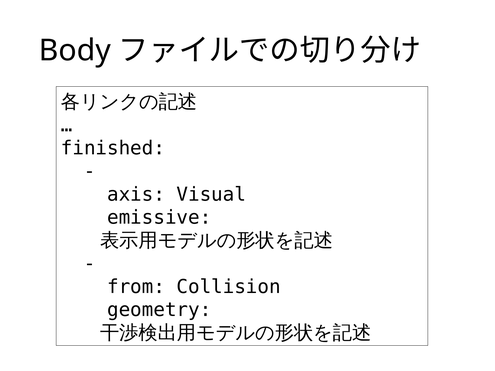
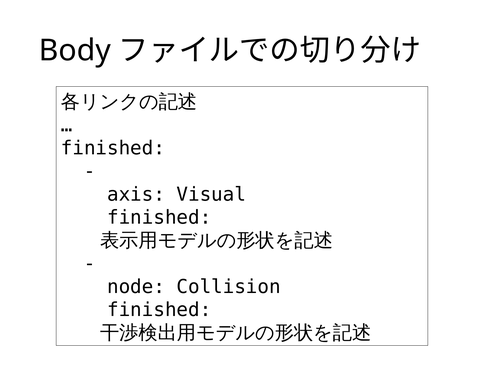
emissive at (159, 218): emissive -> finished
from: from -> node
geometry at (159, 310): geometry -> finished
